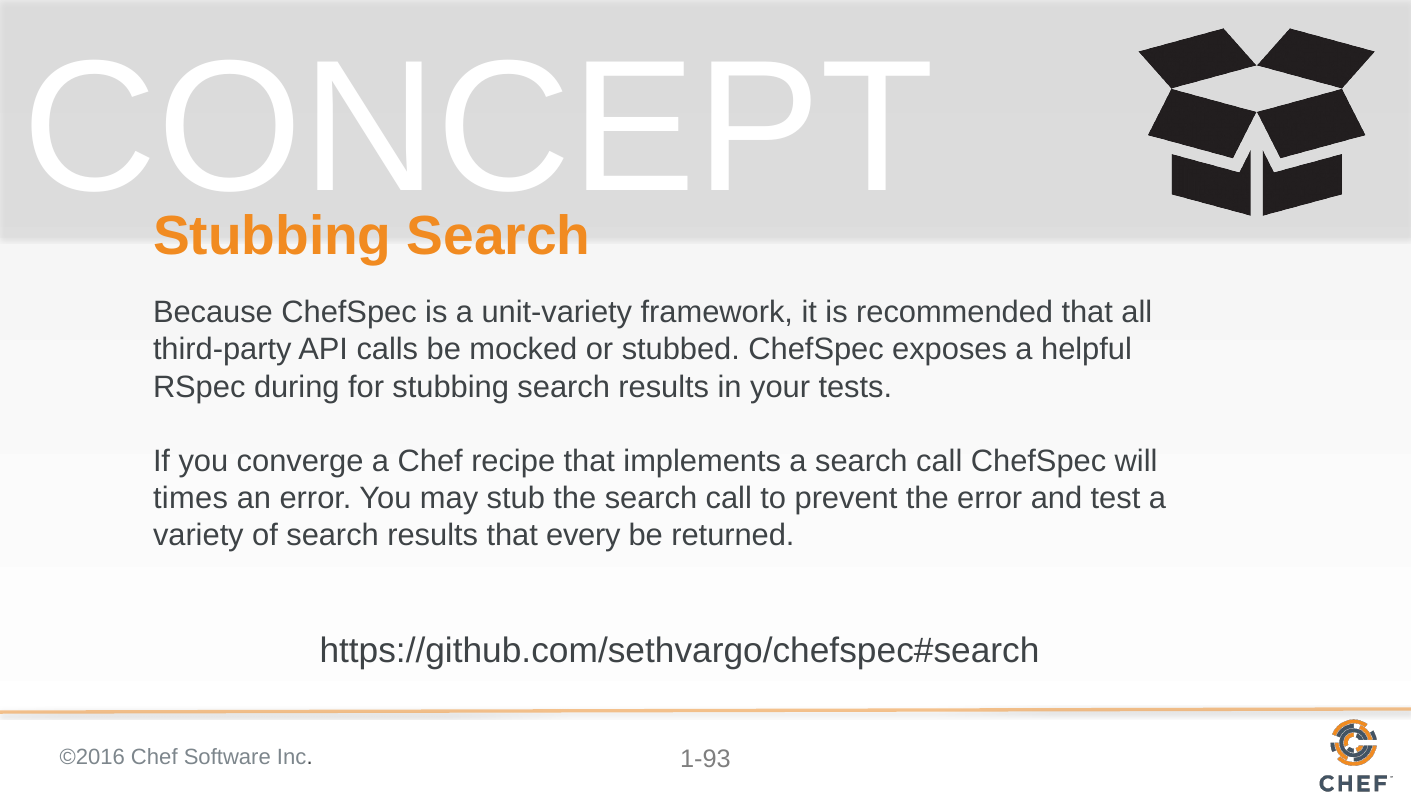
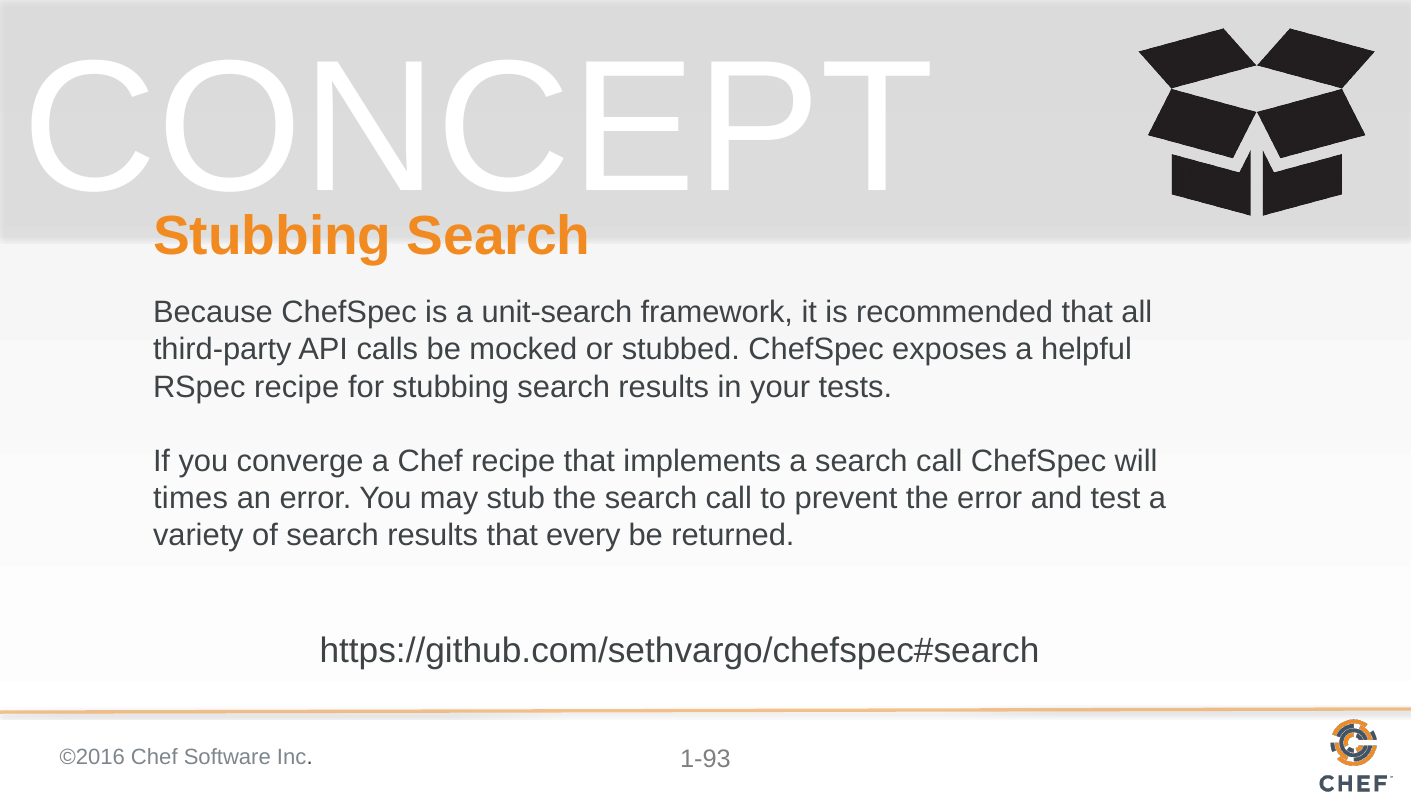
unit-variety: unit-variety -> unit-search
RSpec during: during -> recipe
